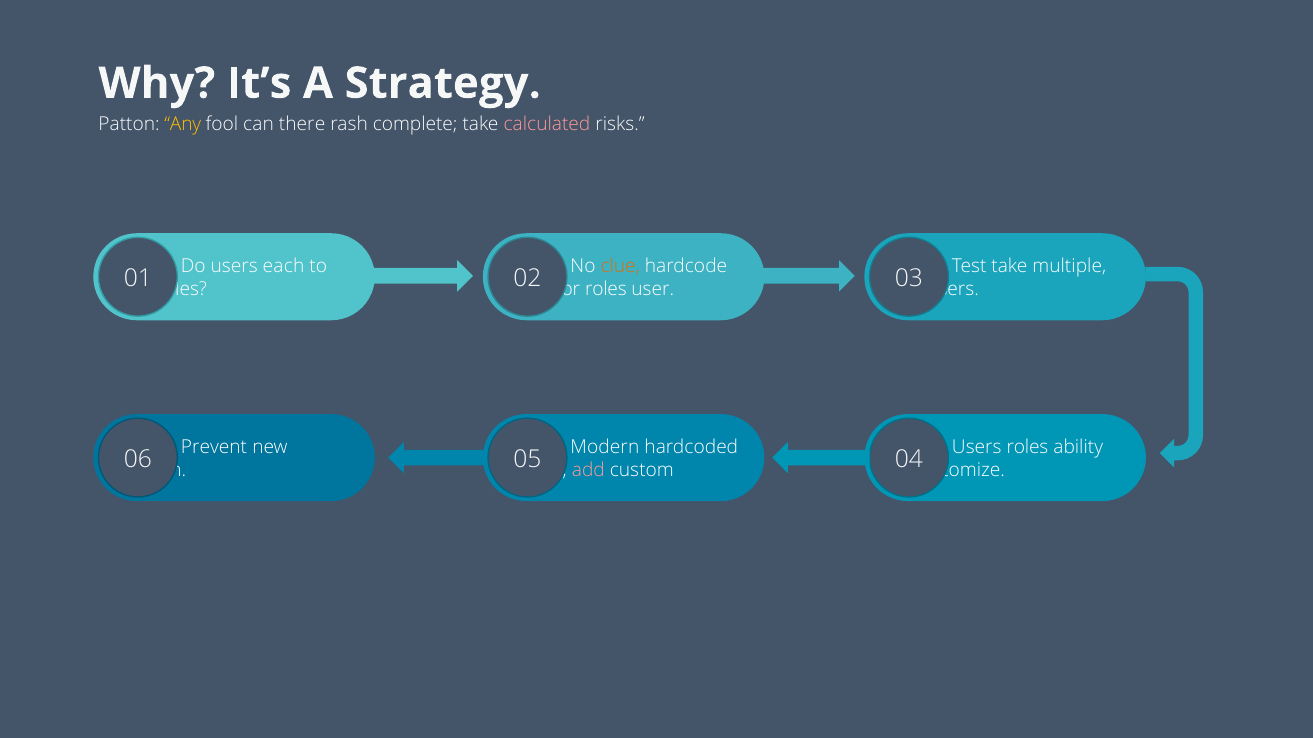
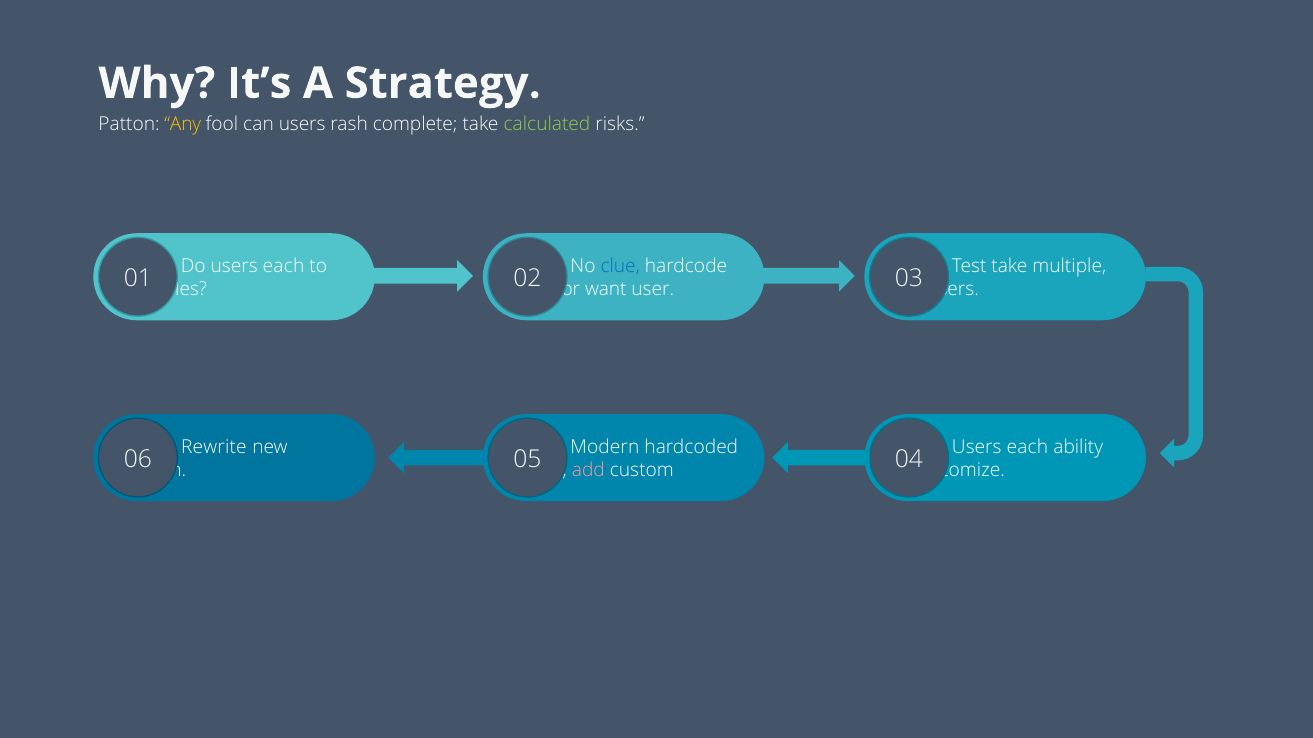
can there: there -> users
calculated colour: pink -> light green
clue colour: orange -> blue
roles at (606, 290): roles -> want
Prevent: Prevent -> Rewrite
roles at (1028, 448): roles -> each
